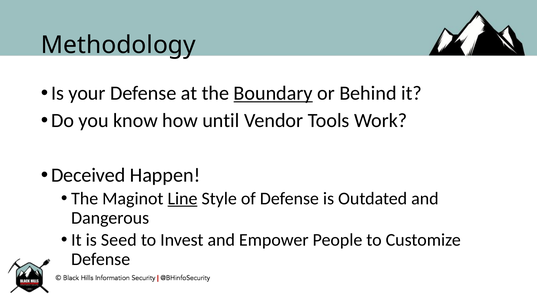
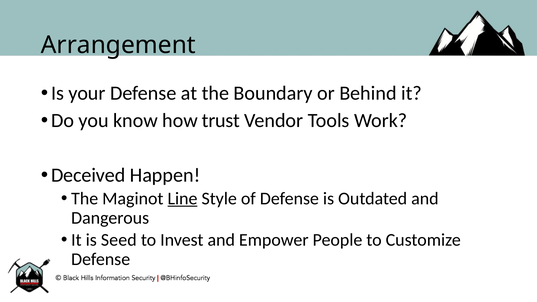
Methodology: Methodology -> Arrangement
Boundary underline: present -> none
until: until -> trust
